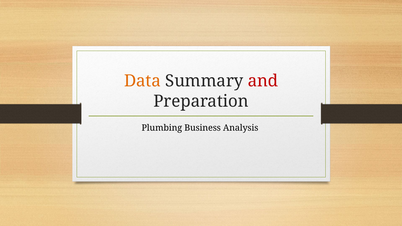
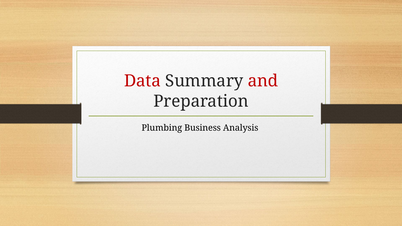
Data colour: orange -> red
